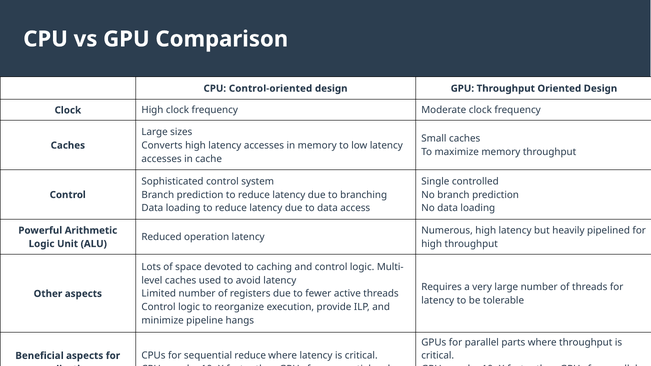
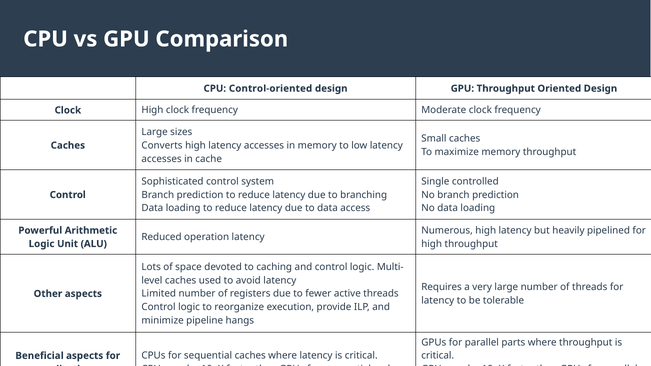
sequential reduce: reduce -> caches
